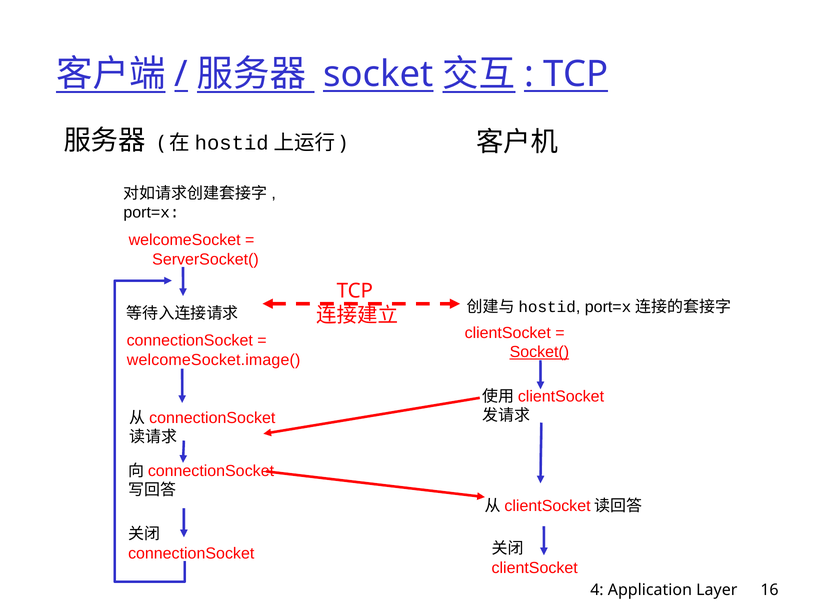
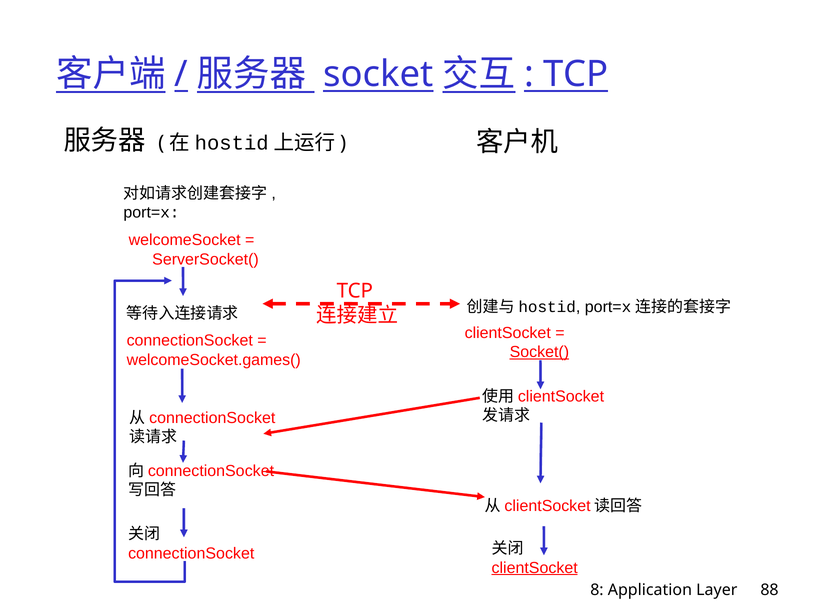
welcomeSocket.image(: welcomeSocket.image( -> welcomeSocket.games(
clientSocket at (535, 568) underline: none -> present
4: 4 -> 8
16: 16 -> 88
